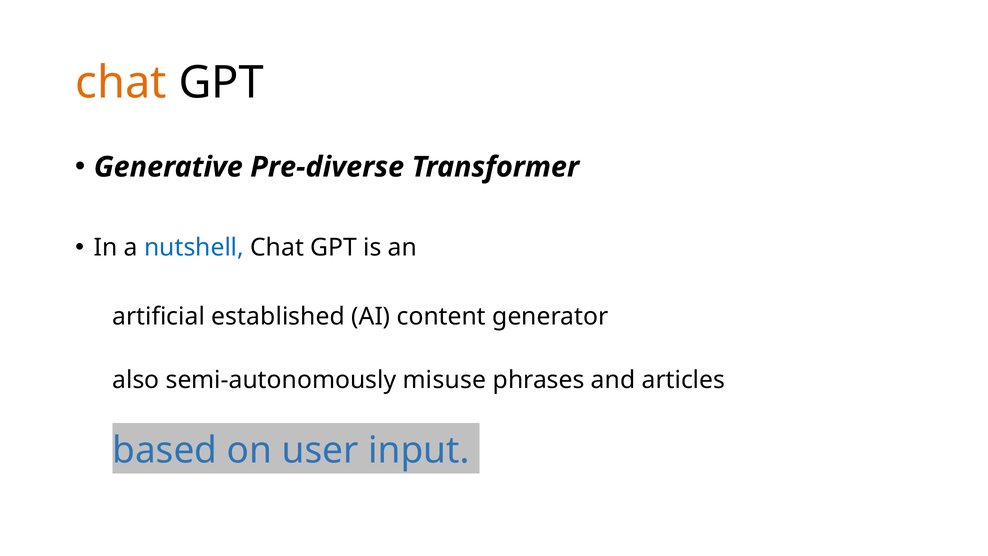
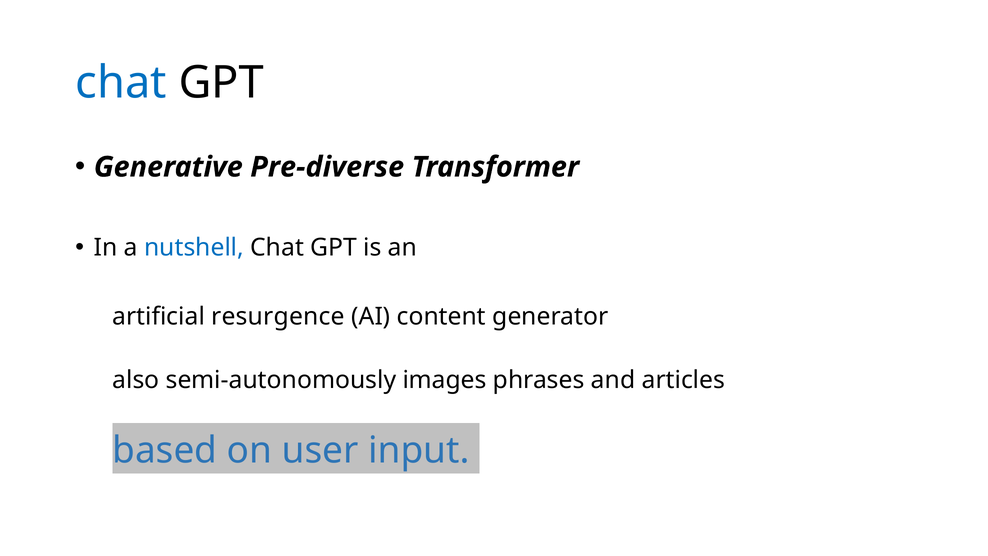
chat at (121, 83) colour: orange -> blue
established: established -> resurgence
misuse: misuse -> images
